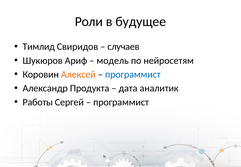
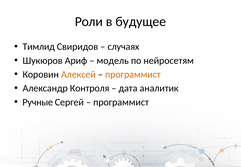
случаев: случаев -> случаях
программист at (133, 74) colour: blue -> orange
Продукта: Продукта -> Контроля
Работы: Работы -> Ручные
